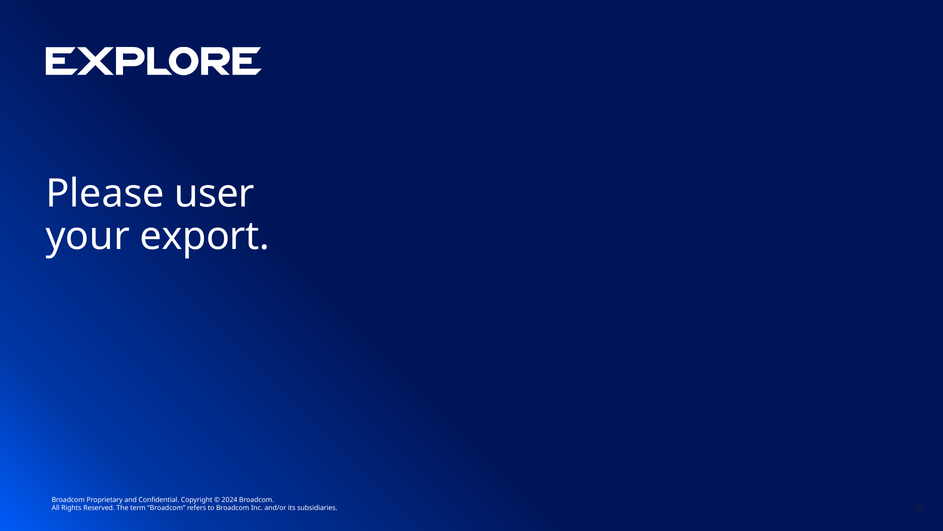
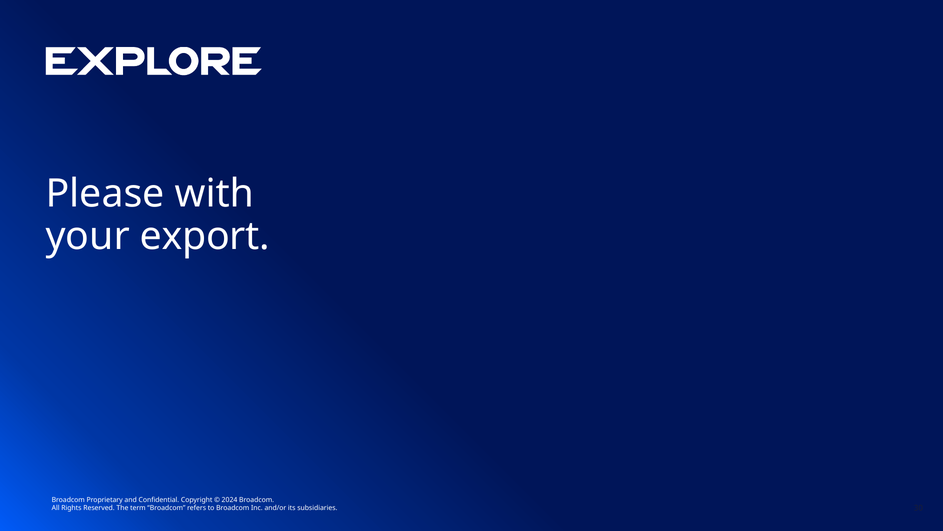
user: user -> with
